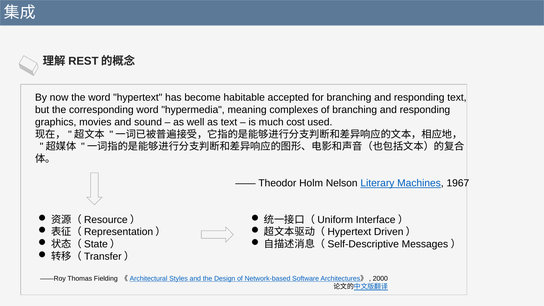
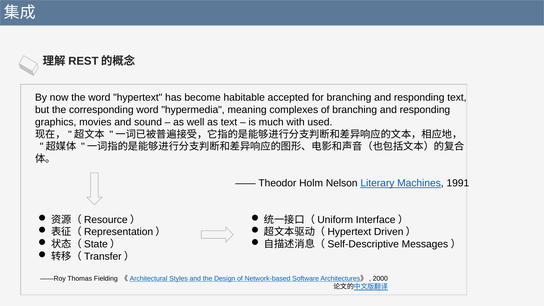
cost: cost -> with
1967: 1967 -> 1991
